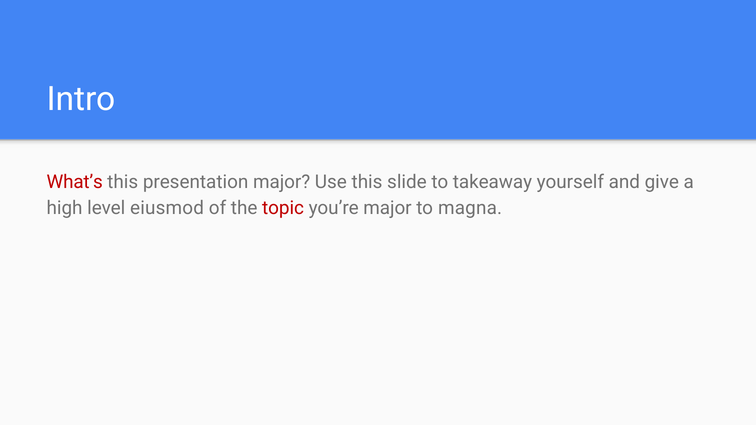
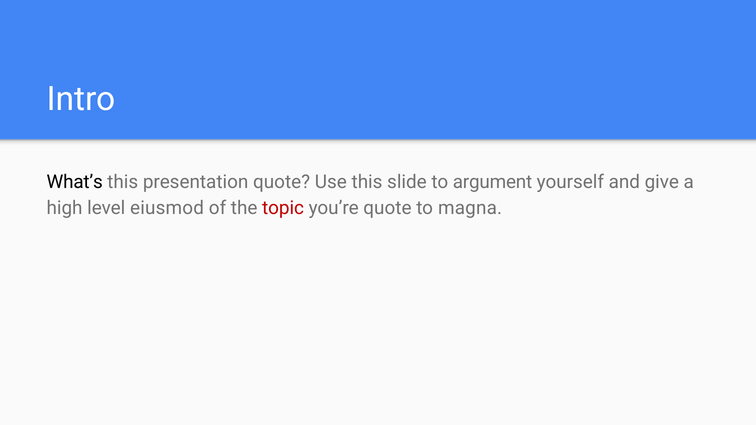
What’s colour: red -> black
presentation major: major -> quote
takeaway: takeaway -> argument
you’re major: major -> quote
